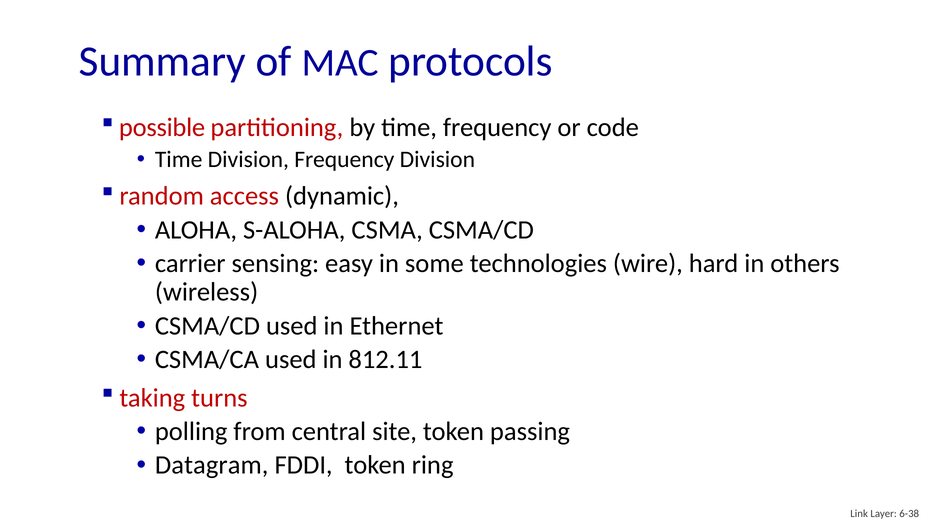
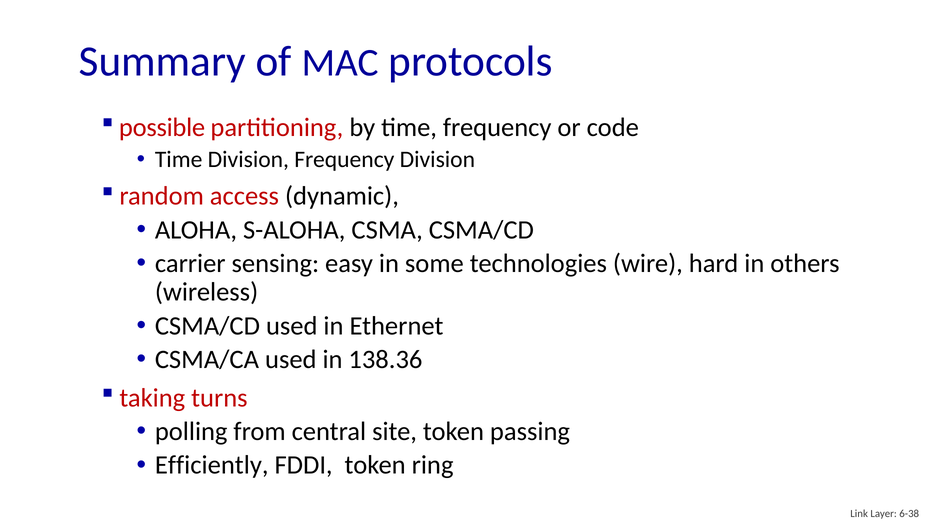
812.11: 812.11 -> 138.36
Datagram: Datagram -> Efficiently
